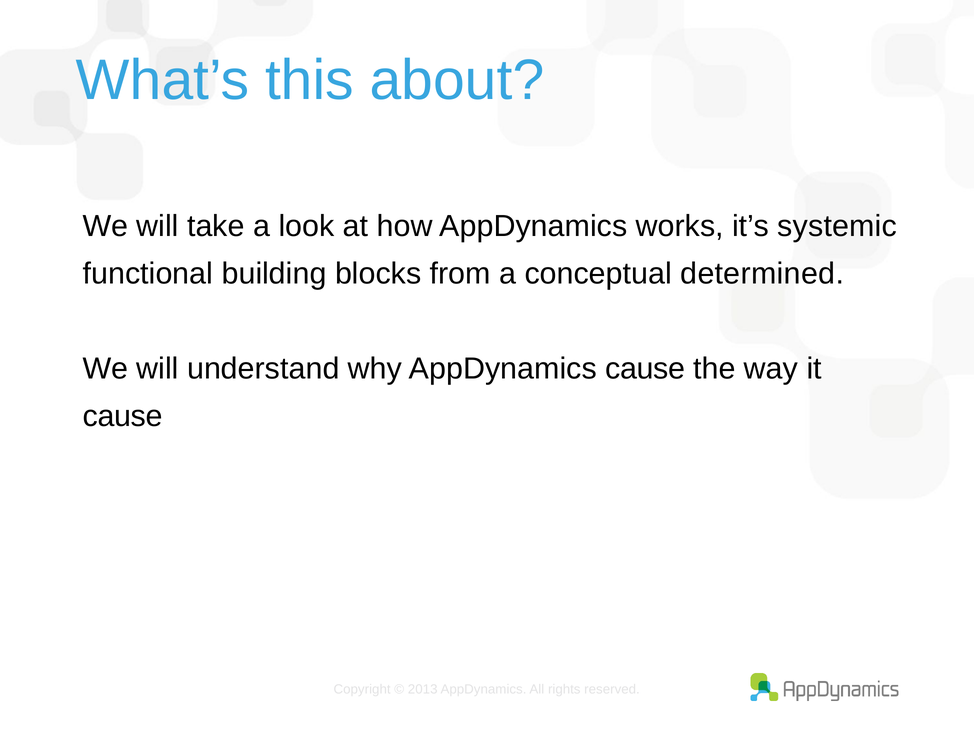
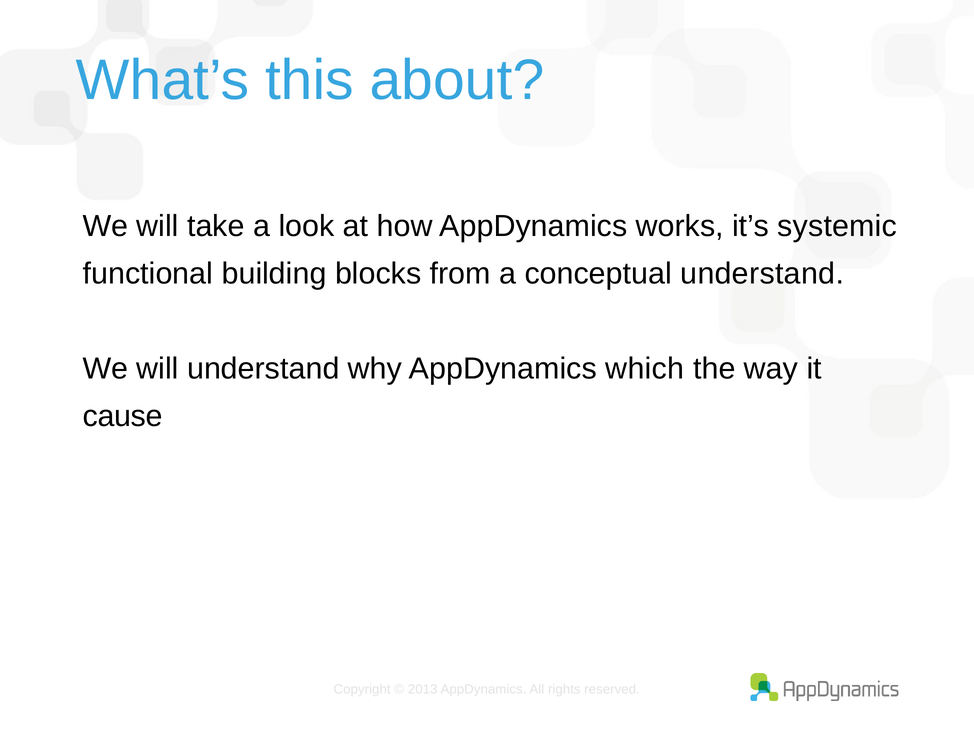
conceptual determined: determined -> understand
AppDynamics cause: cause -> which
